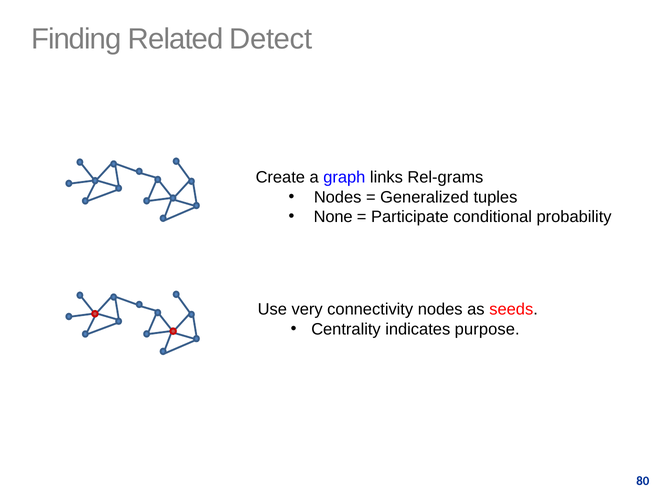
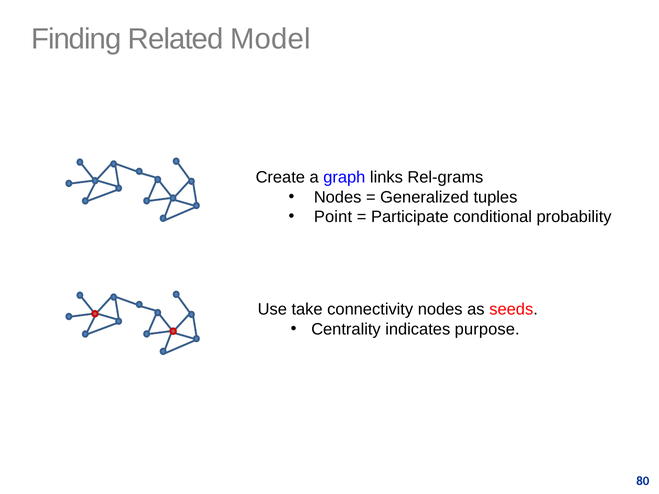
Detect: Detect -> Model
None: None -> Point
very: very -> take
